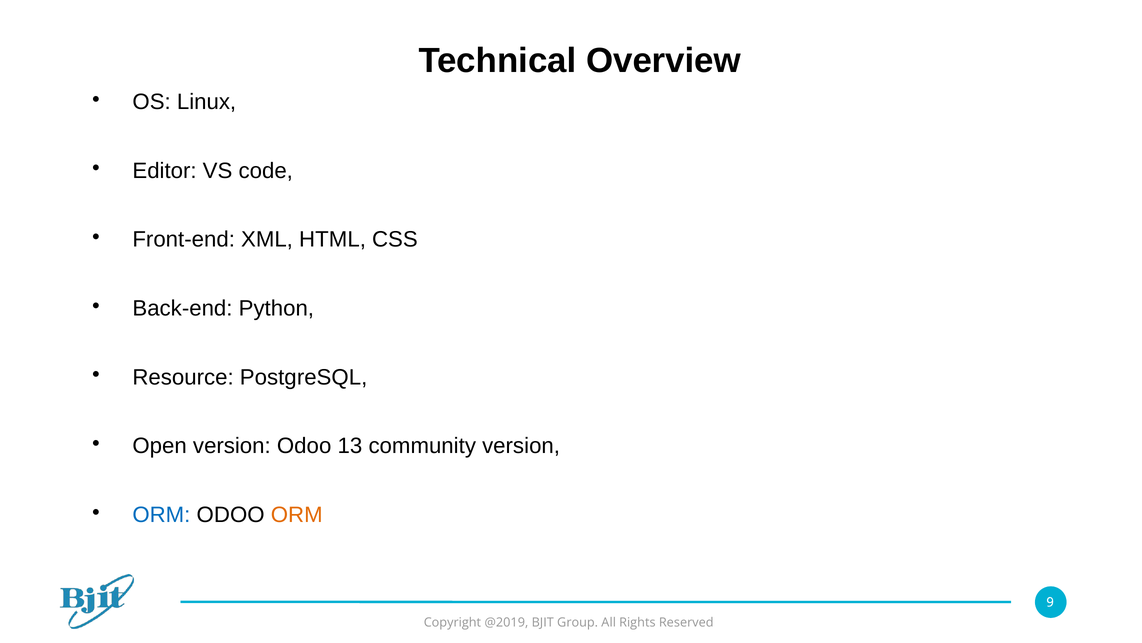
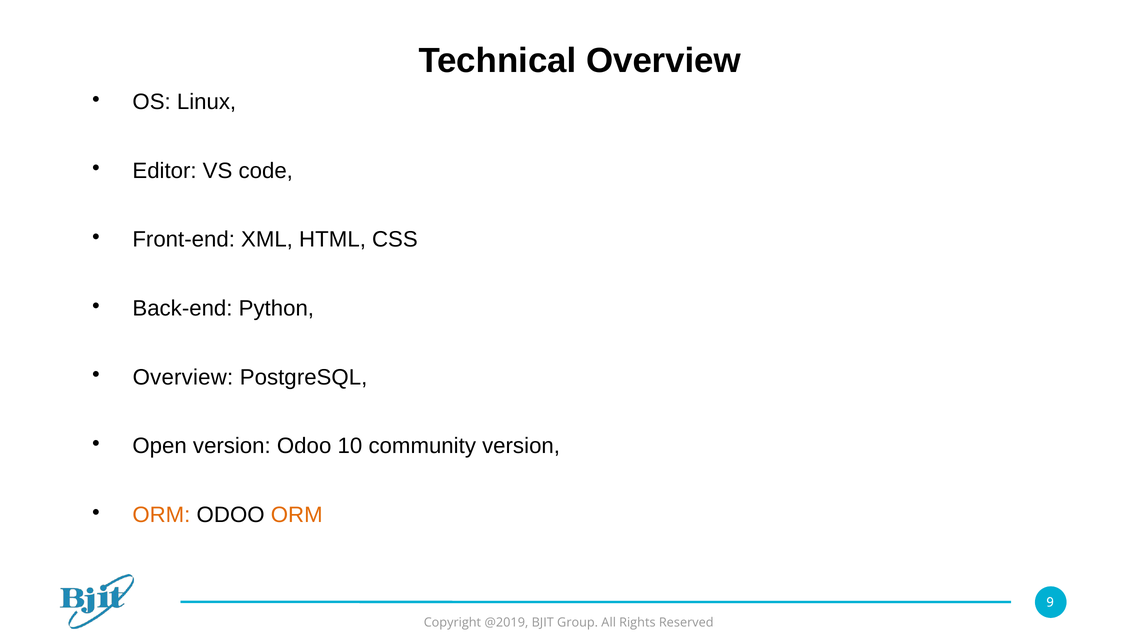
Resource at (183, 377): Resource -> Overview
13: 13 -> 10
ORM at (161, 514) colour: blue -> orange
